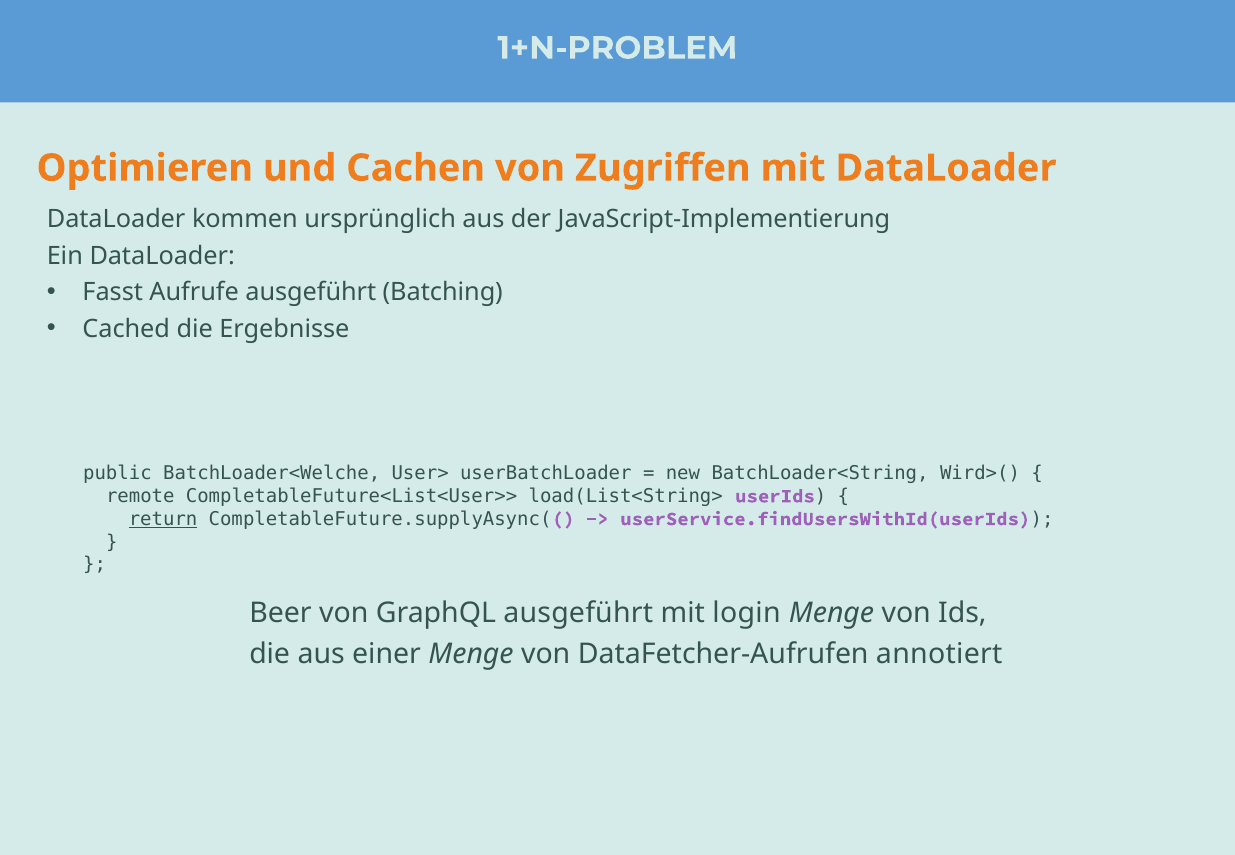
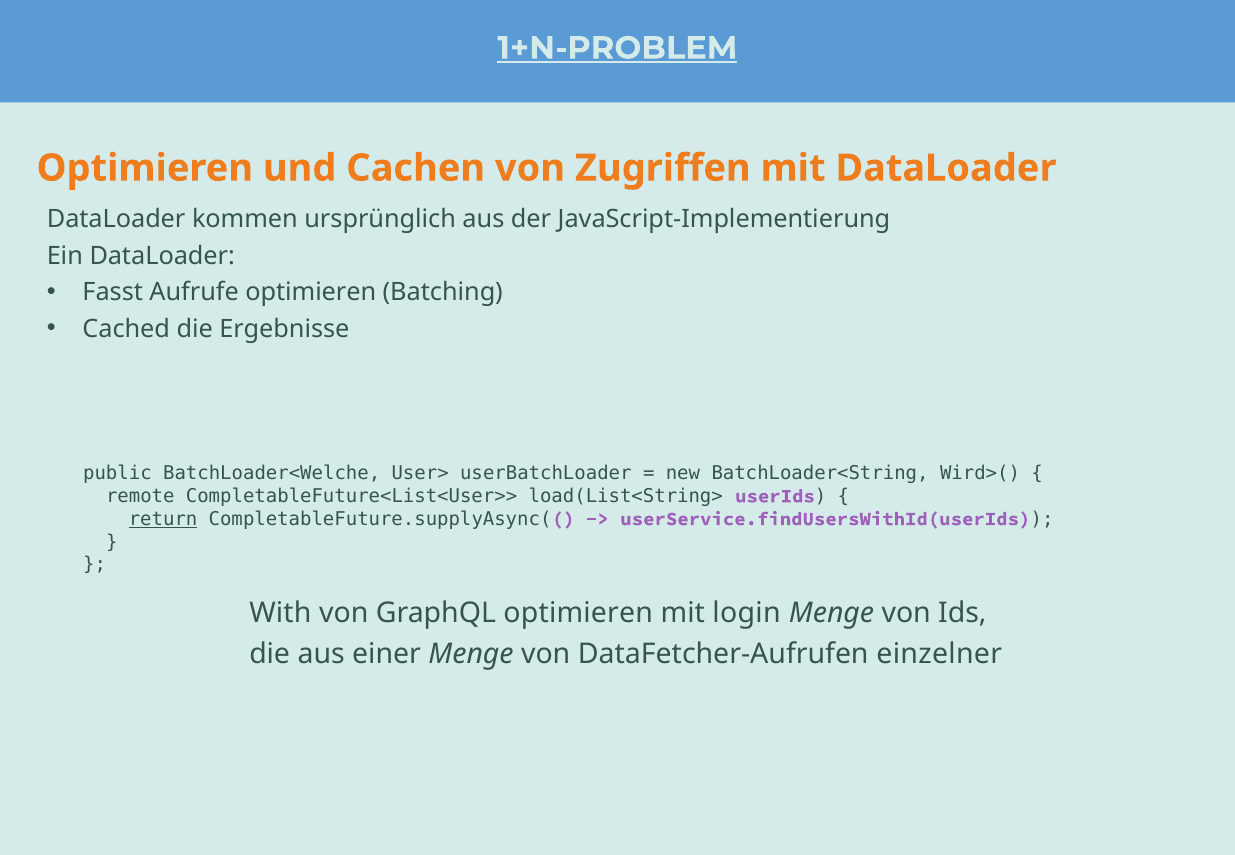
1+N-PROBLEM underline: none -> present
Aufrufe ausgeführt: ausgeführt -> optimieren
Beer: Beer -> With
GraphQL ausgeführt: ausgeführt -> optimieren
annotiert: annotiert -> einzelner
